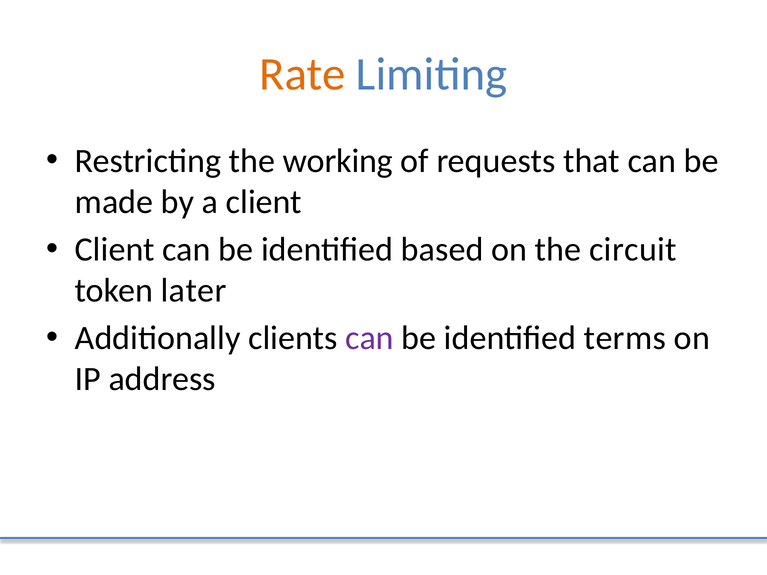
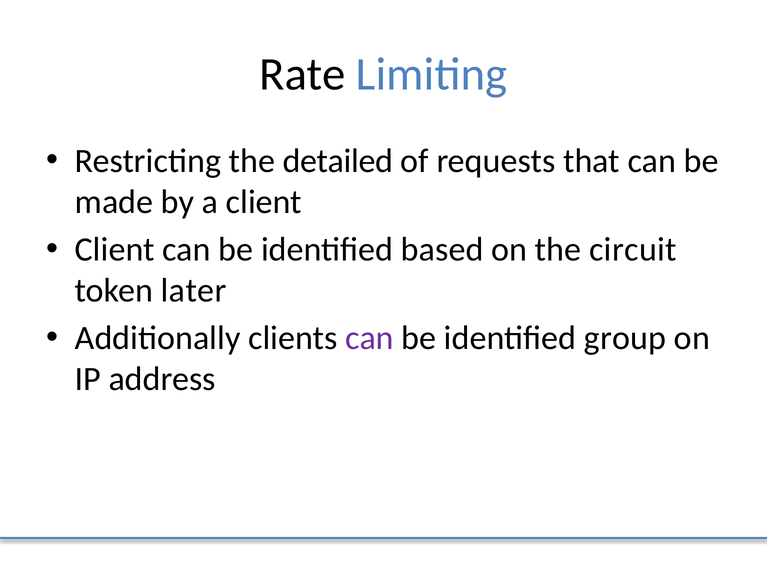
Rate colour: orange -> black
working: working -> detailed
terms: terms -> group
